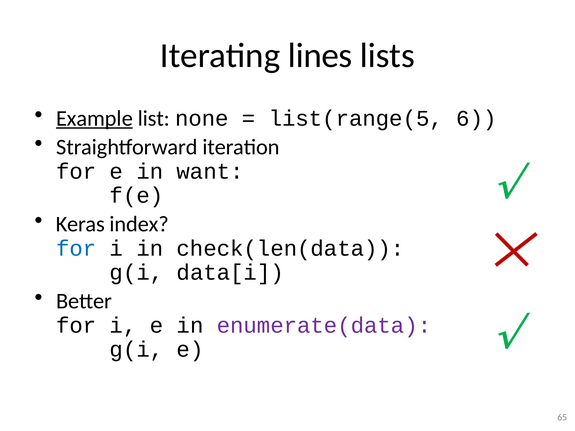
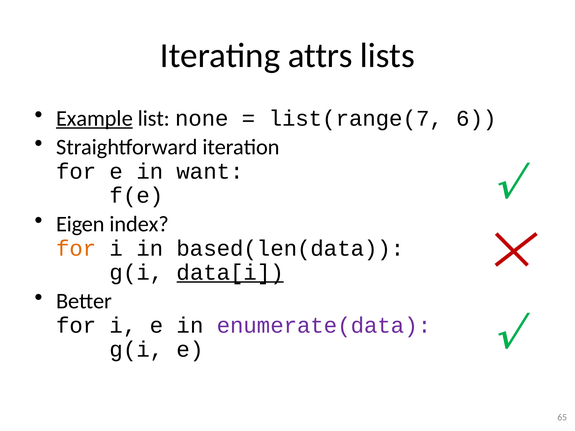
lines: lines -> attrs
list(range(5: list(range(5 -> list(range(7
Keras: Keras -> Eigen
for at (76, 248) colour: blue -> orange
check(len(data: check(len(data -> based(len(data
data[i underline: none -> present
